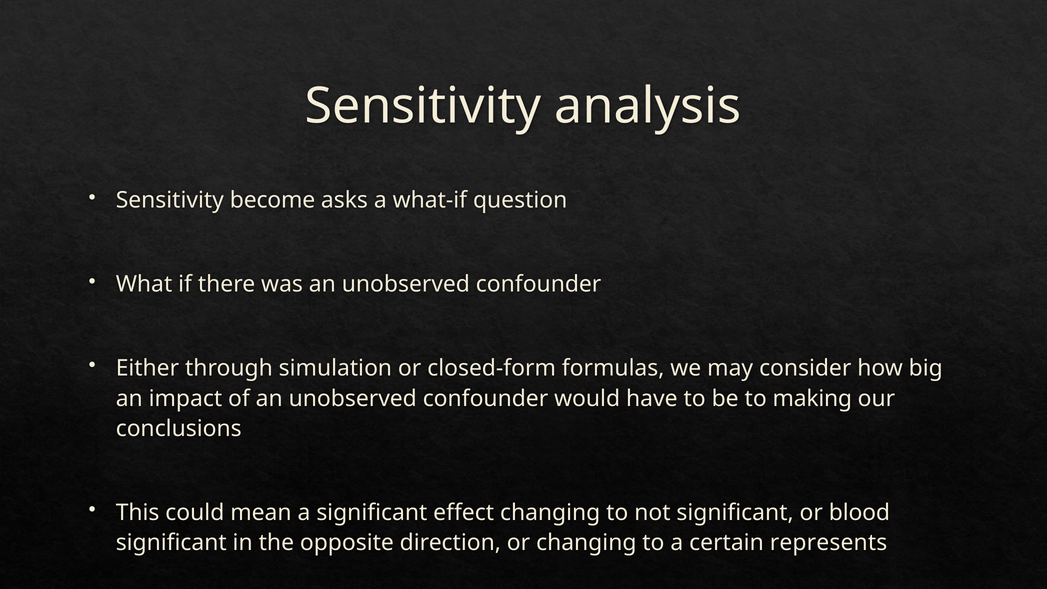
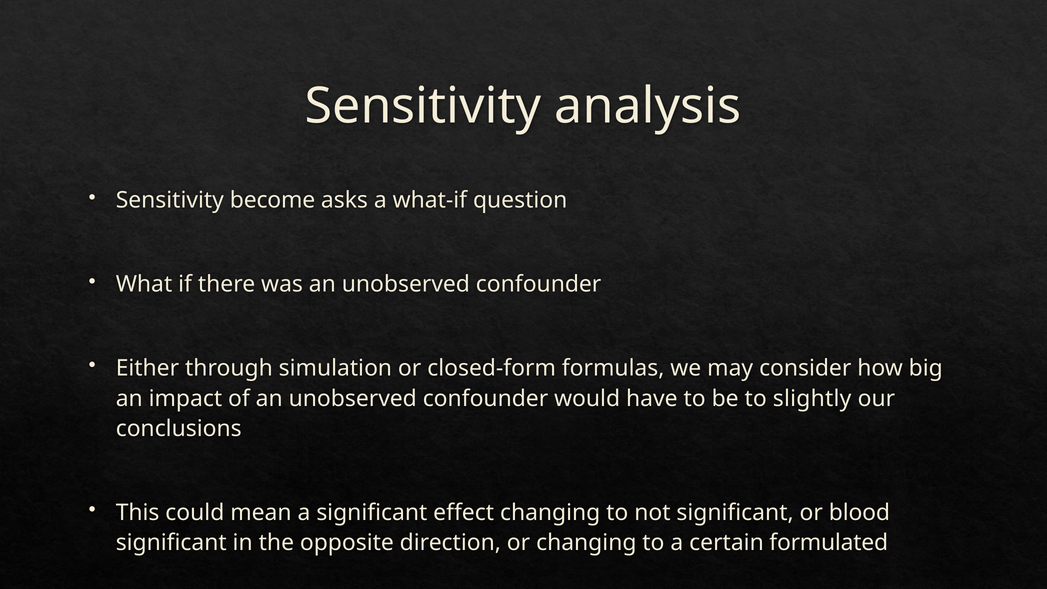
making: making -> slightly
represents: represents -> formulated
